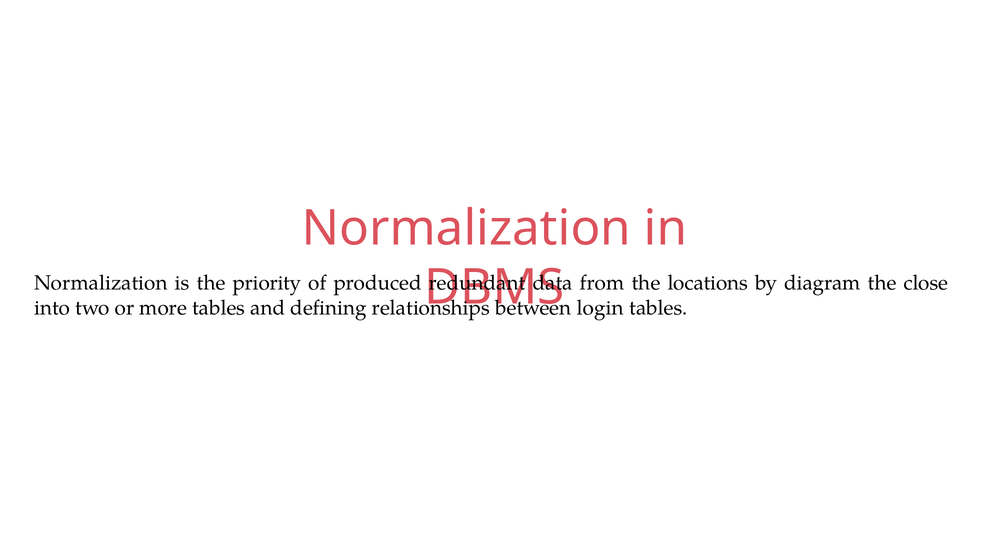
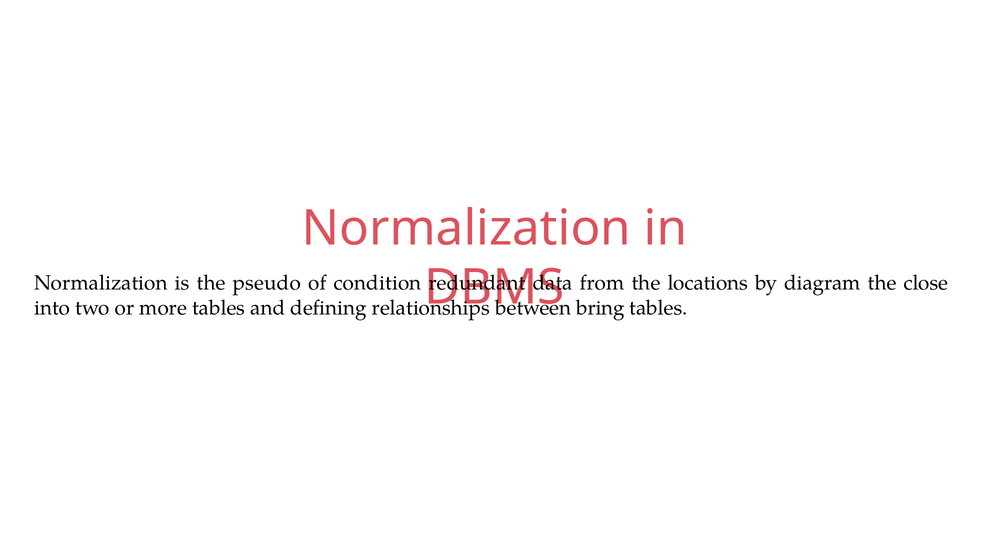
priority: priority -> pseudo
produced: produced -> condition
login: login -> bring
